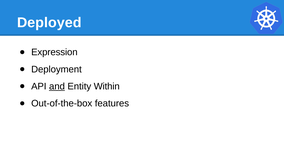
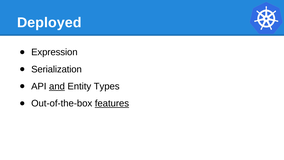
Deployment: Deployment -> Serialization
Within: Within -> Types
features underline: none -> present
